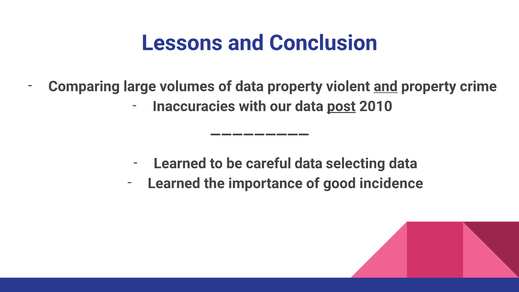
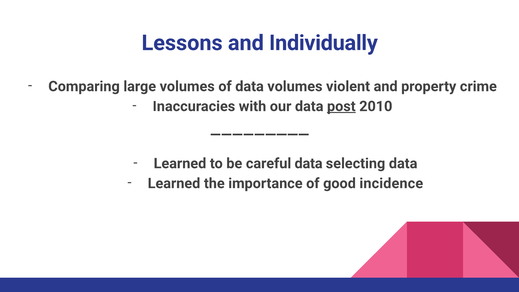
Conclusion: Conclusion -> Individually
data property: property -> volumes
and at (386, 86) underline: present -> none
